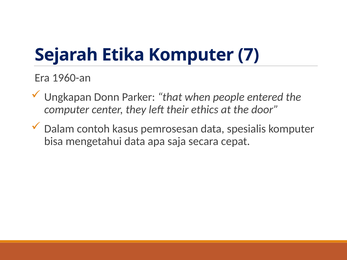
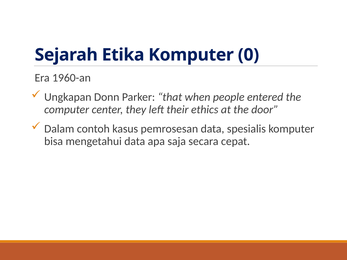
7: 7 -> 0
